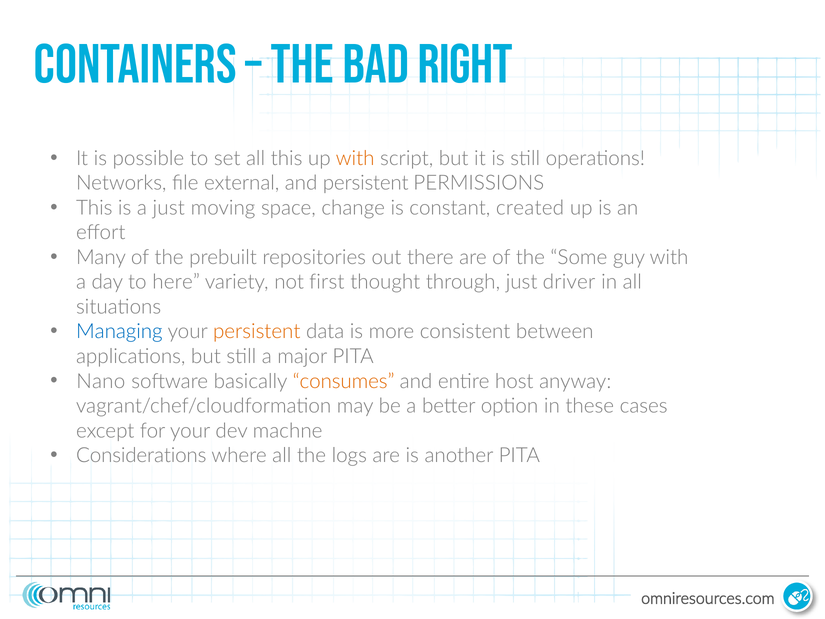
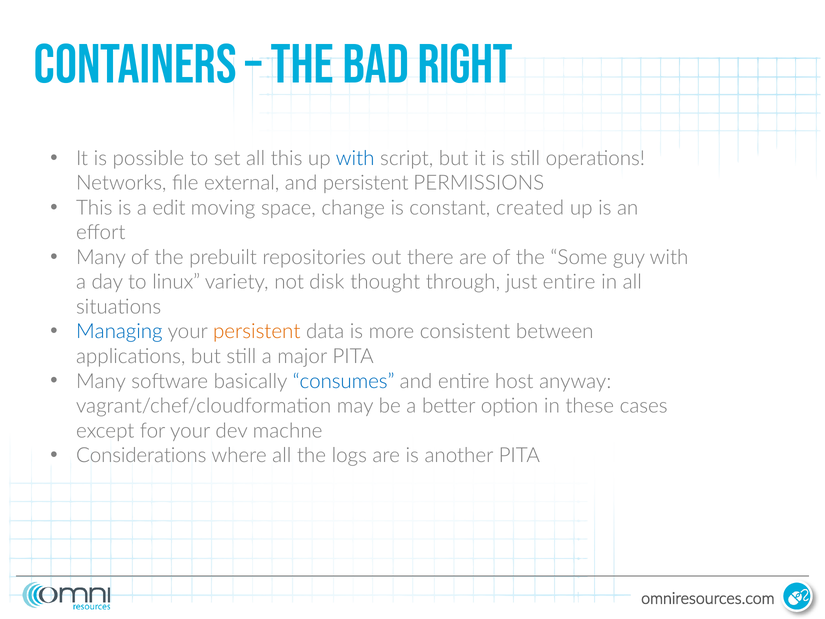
with at (355, 158) colour: orange -> blue
a just: just -> edit
here: here -> linux
first: first -> disk
just driver: driver -> entire
Nano at (101, 381): Nano -> Many
consumes colour: orange -> blue
